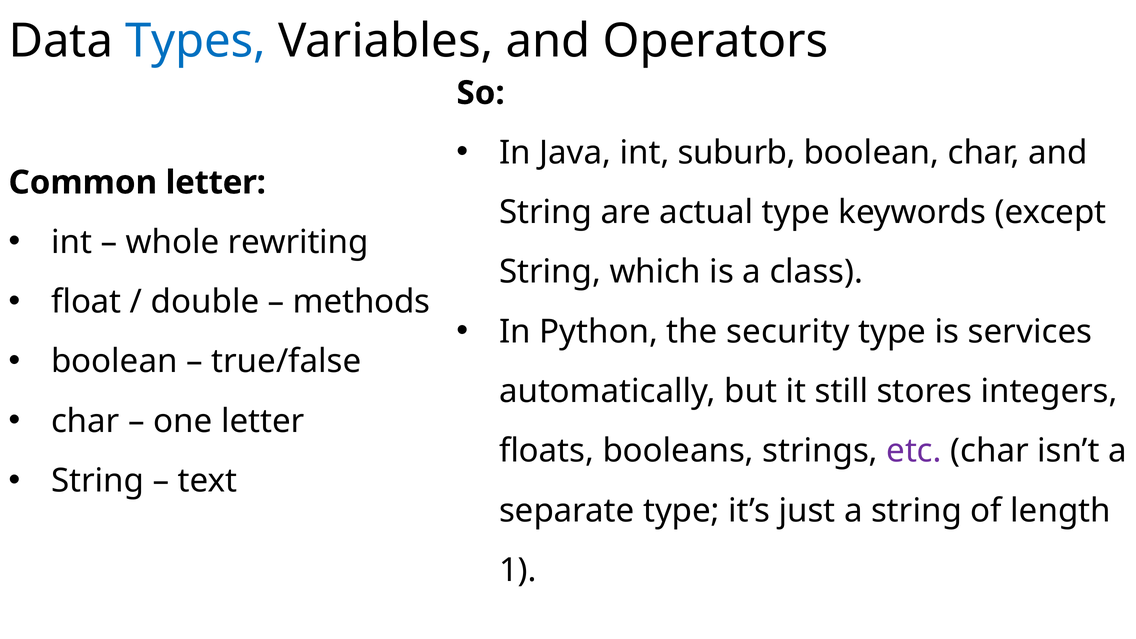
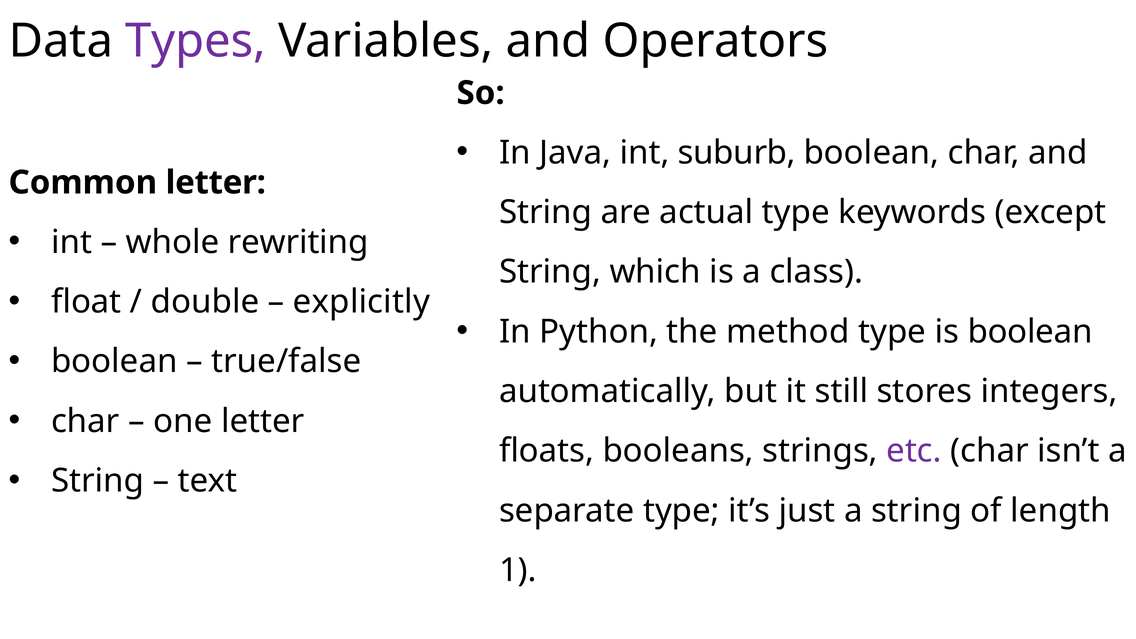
Types colour: blue -> purple
methods: methods -> explicitly
security: security -> method
is services: services -> boolean
